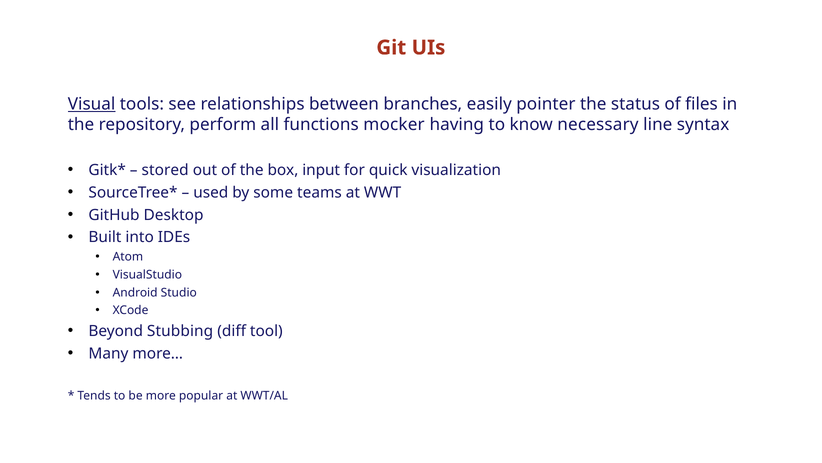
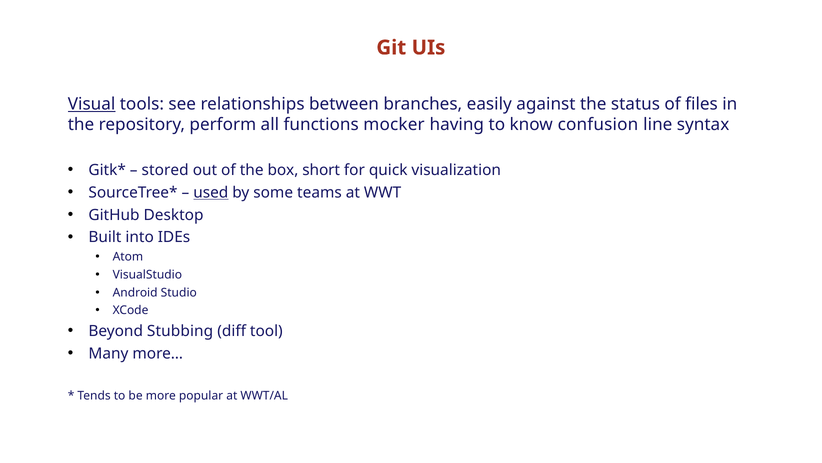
pointer: pointer -> against
necessary: necessary -> confusion
input: input -> short
used underline: none -> present
